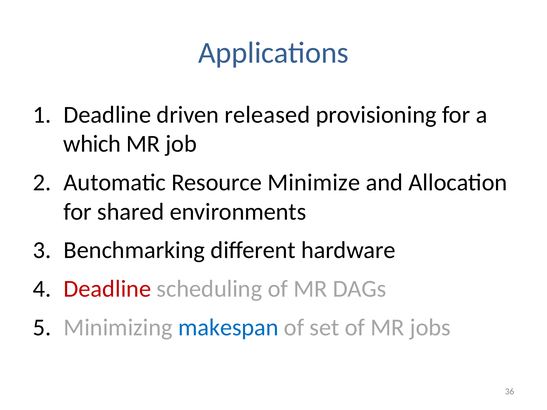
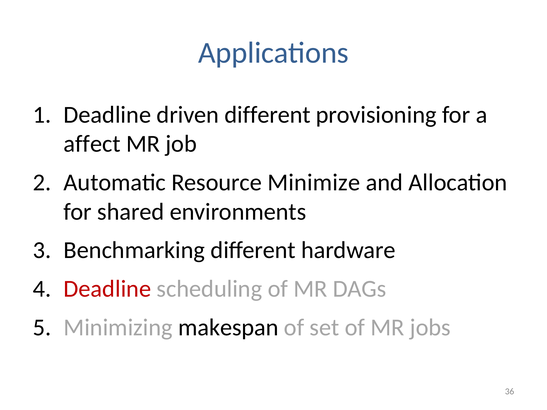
driven released: released -> different
which: which -> affect
makespan colour: blue -> black
